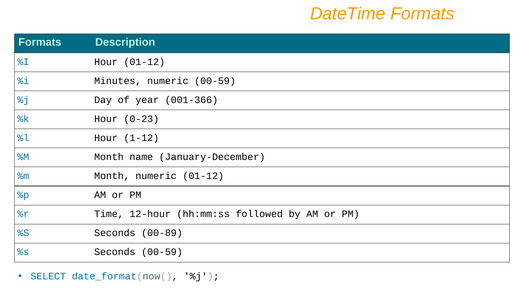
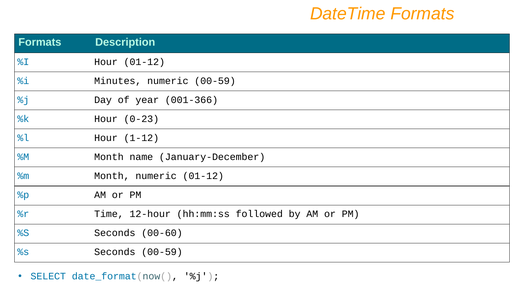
00-89: 00-89 -> 00-60
